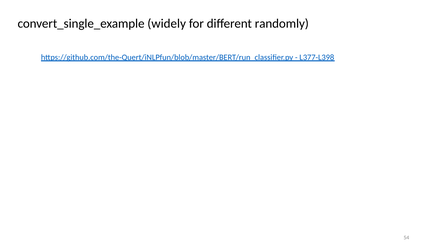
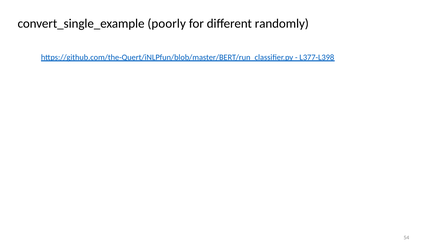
widely: widely -> poorly
